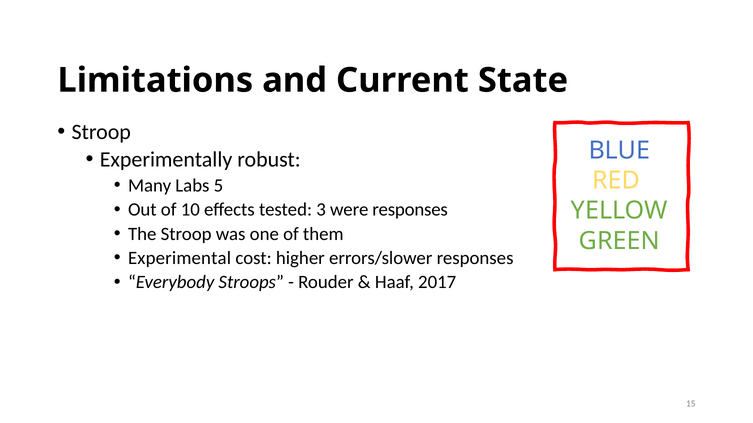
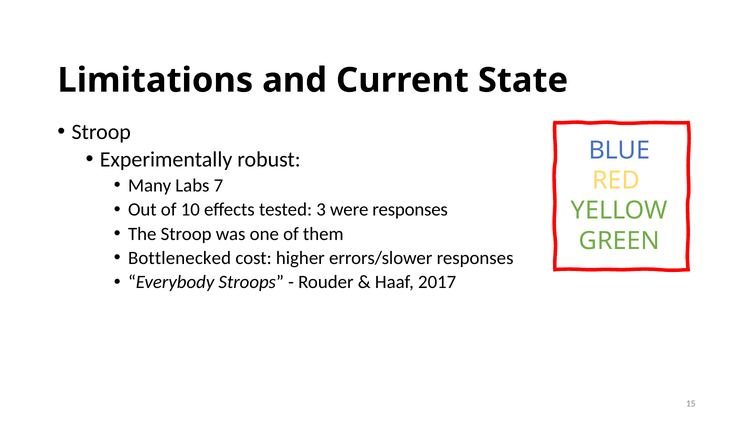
5: 5 -> 7
Experimental: Experimental -> Bottlenecked
